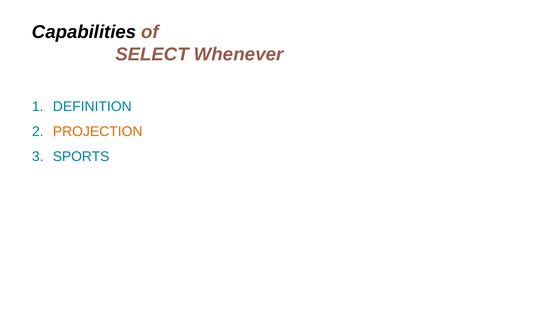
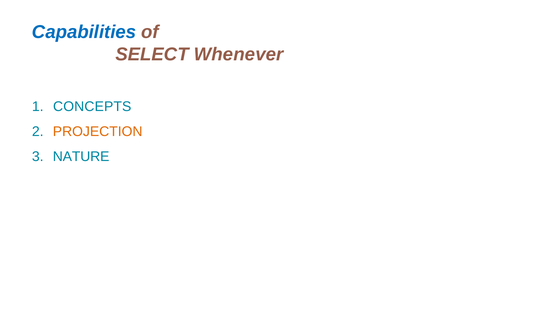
Capabilities colour: black -> blue
DEFINITION: DEFINITION -> CONCEPTS
SPORTS: SPORTS -> NATURE
